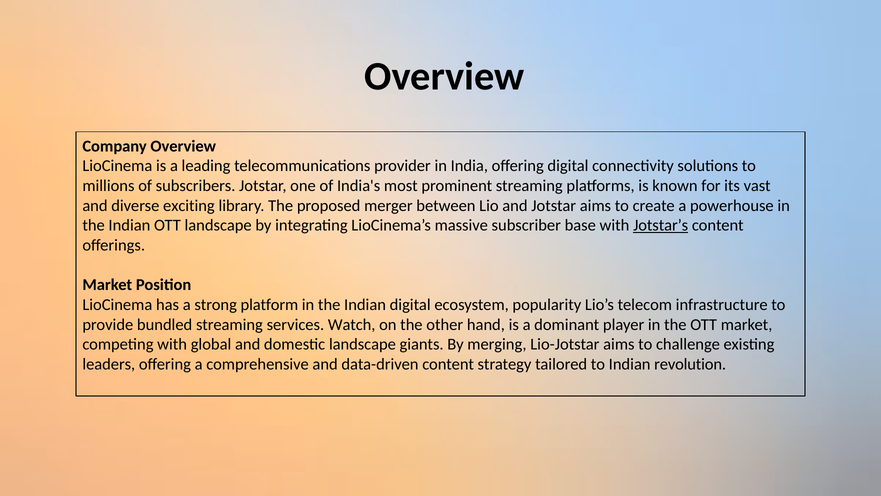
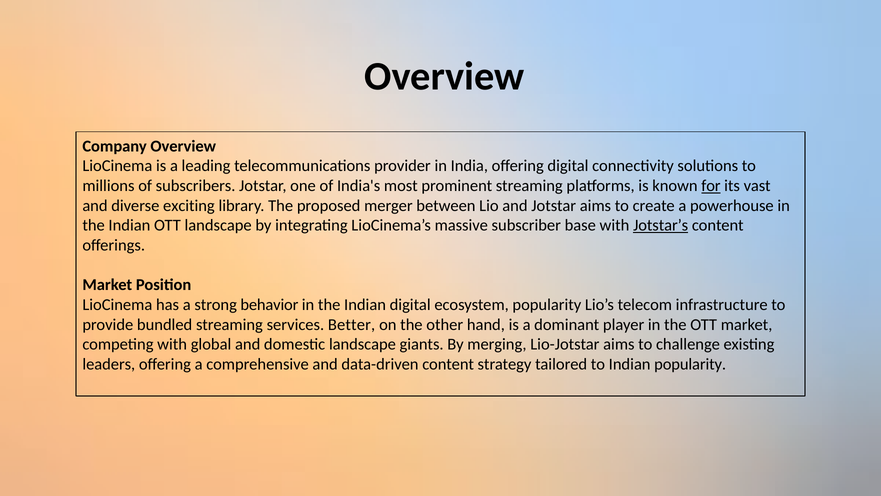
for underline: none -> present
platform: platform -> behavior
Watch: Watch -> Better
Indian revolution: revolution -> popularity
